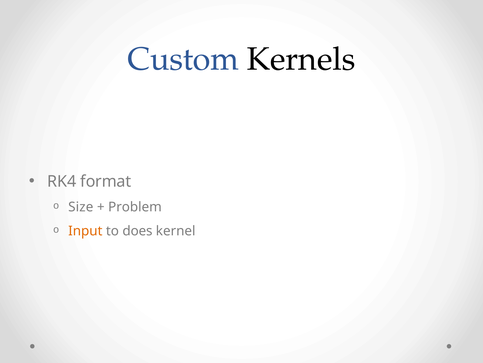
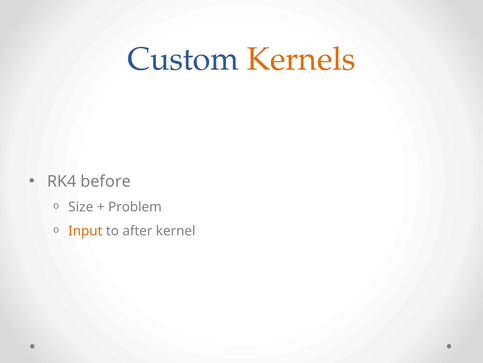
Kernels colour: black -> orange
format: format -> before
does: does -> after
